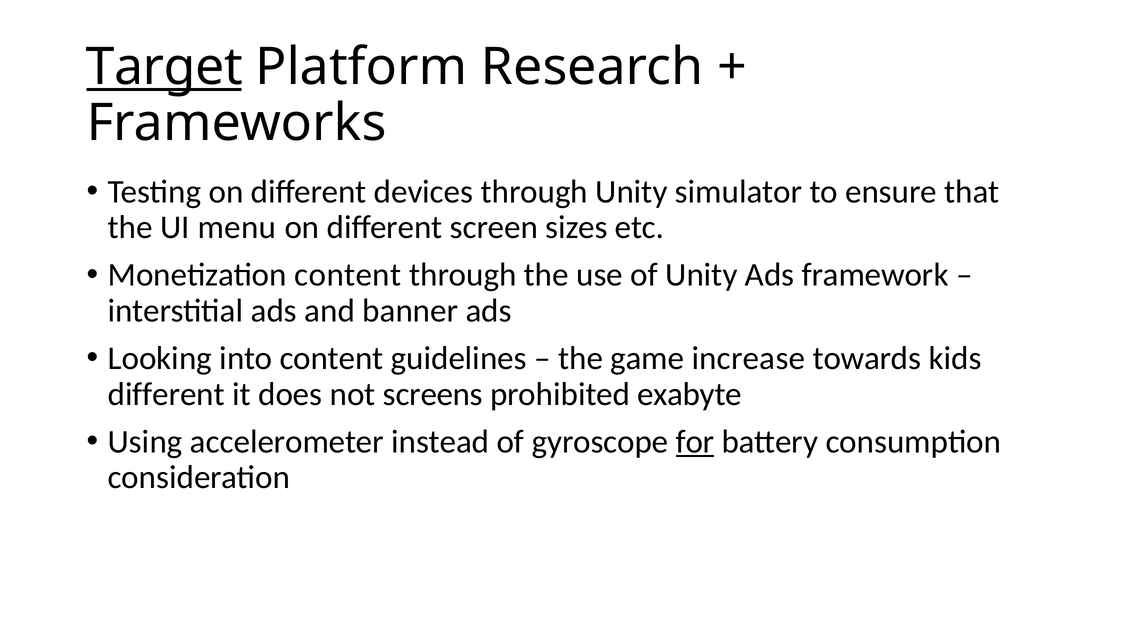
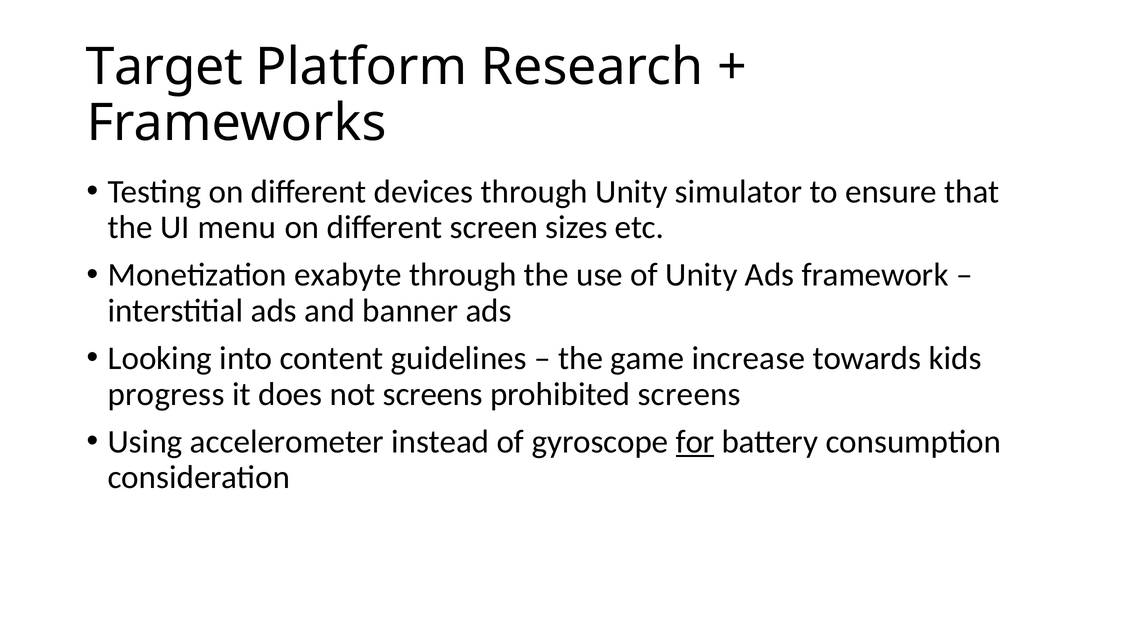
Target underline: present -> none
Monetization content: content -> exabyte
different at (166, 394): different -> progress
prohibited exabyte: exabyte -> screens
